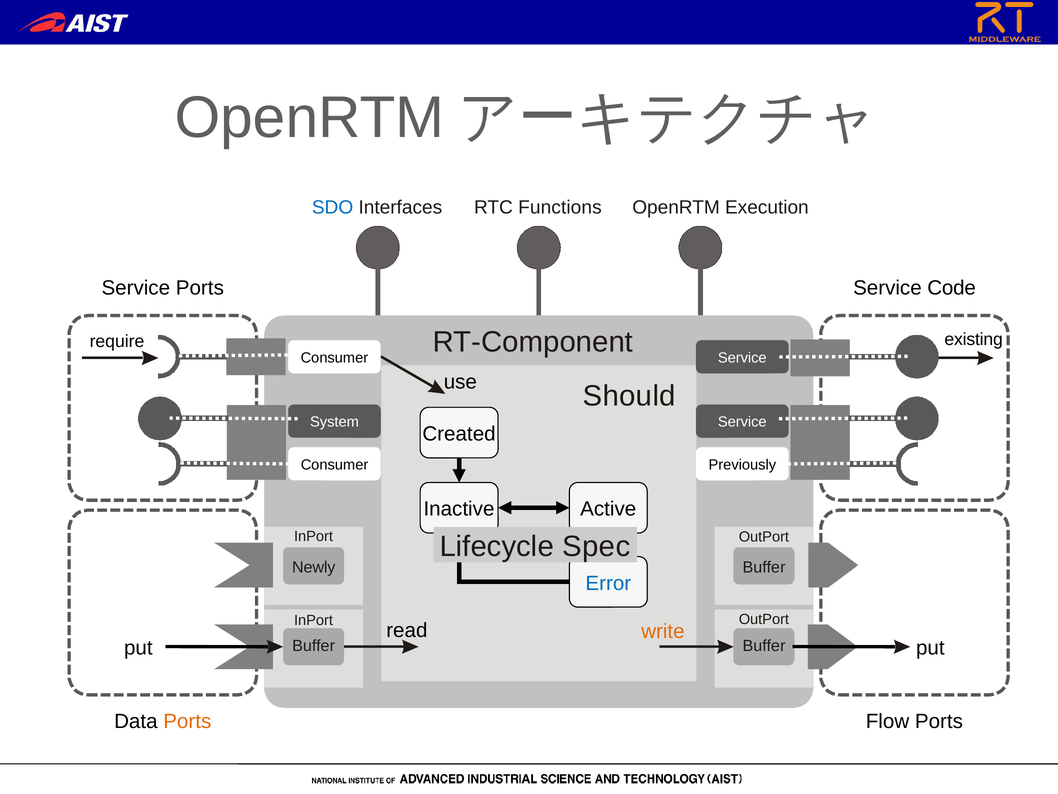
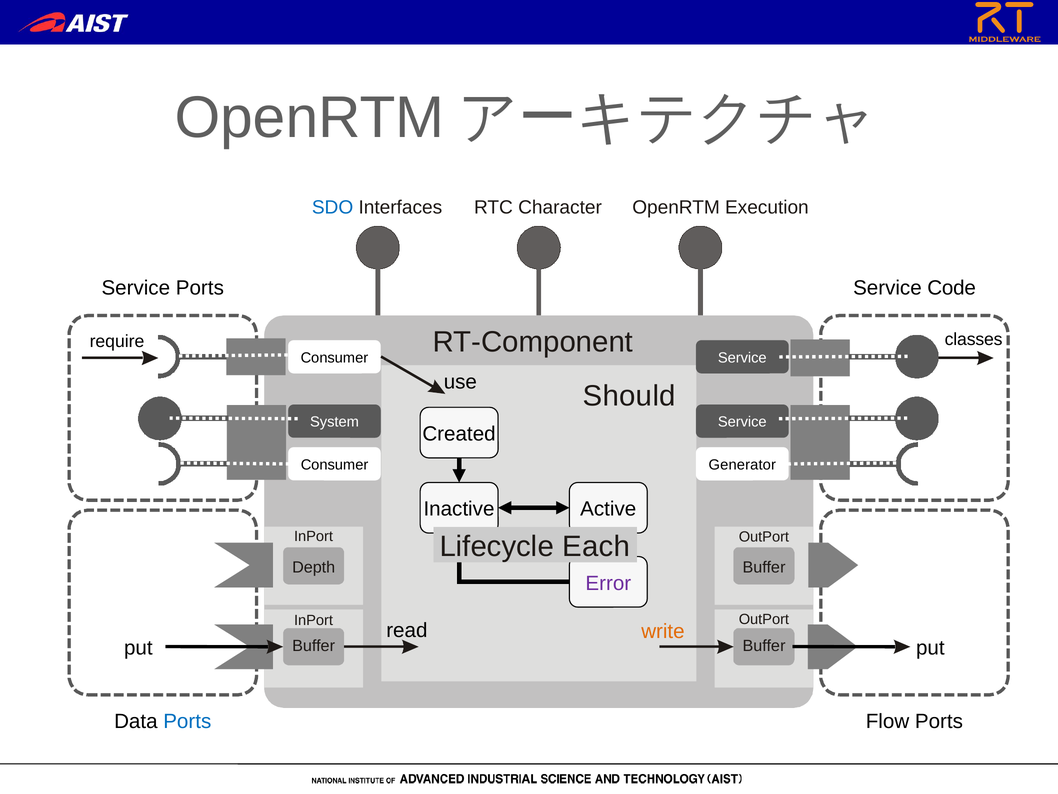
Functions: Functions -> Character
existing: existing -> classes
Previously: Previously -> Generator
Spec: Spec -> Each
Newly: Newly -> Depth
Error colour: blue -> purple
Ports at (187, 721) colour: orange -> blue
